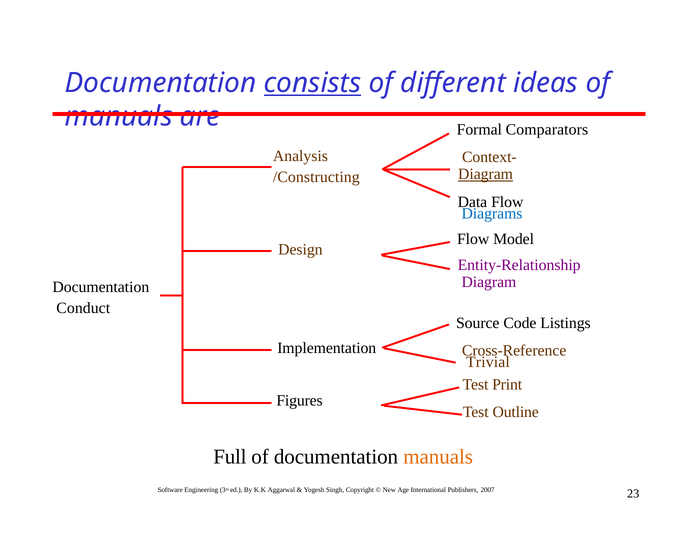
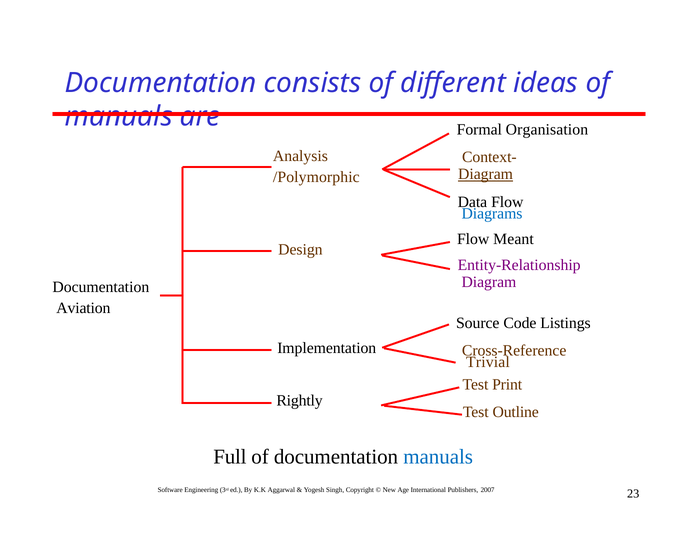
consists underline: present -> none
Comparators: Comparators -> Organisation
/Constructing: /Constructing -> /Polymorphic
Model: Model -> Meant
Conduct: Conduct -> Aviation
Figures: Figures -> Rightly
manuals at (438, 457) colour: orange -> blue
